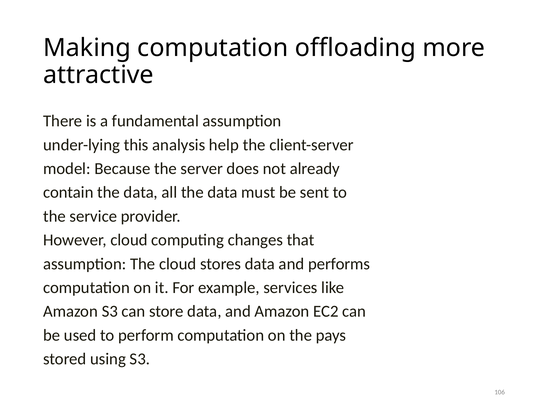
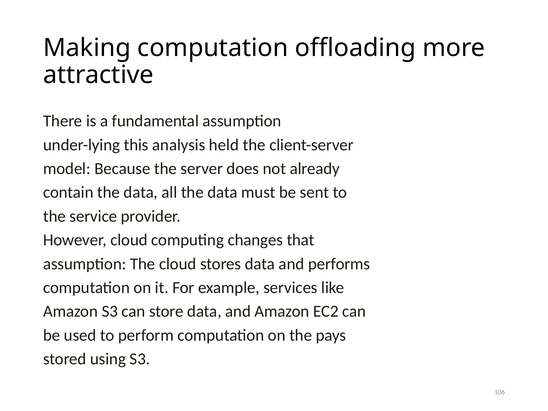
help: help -> held
